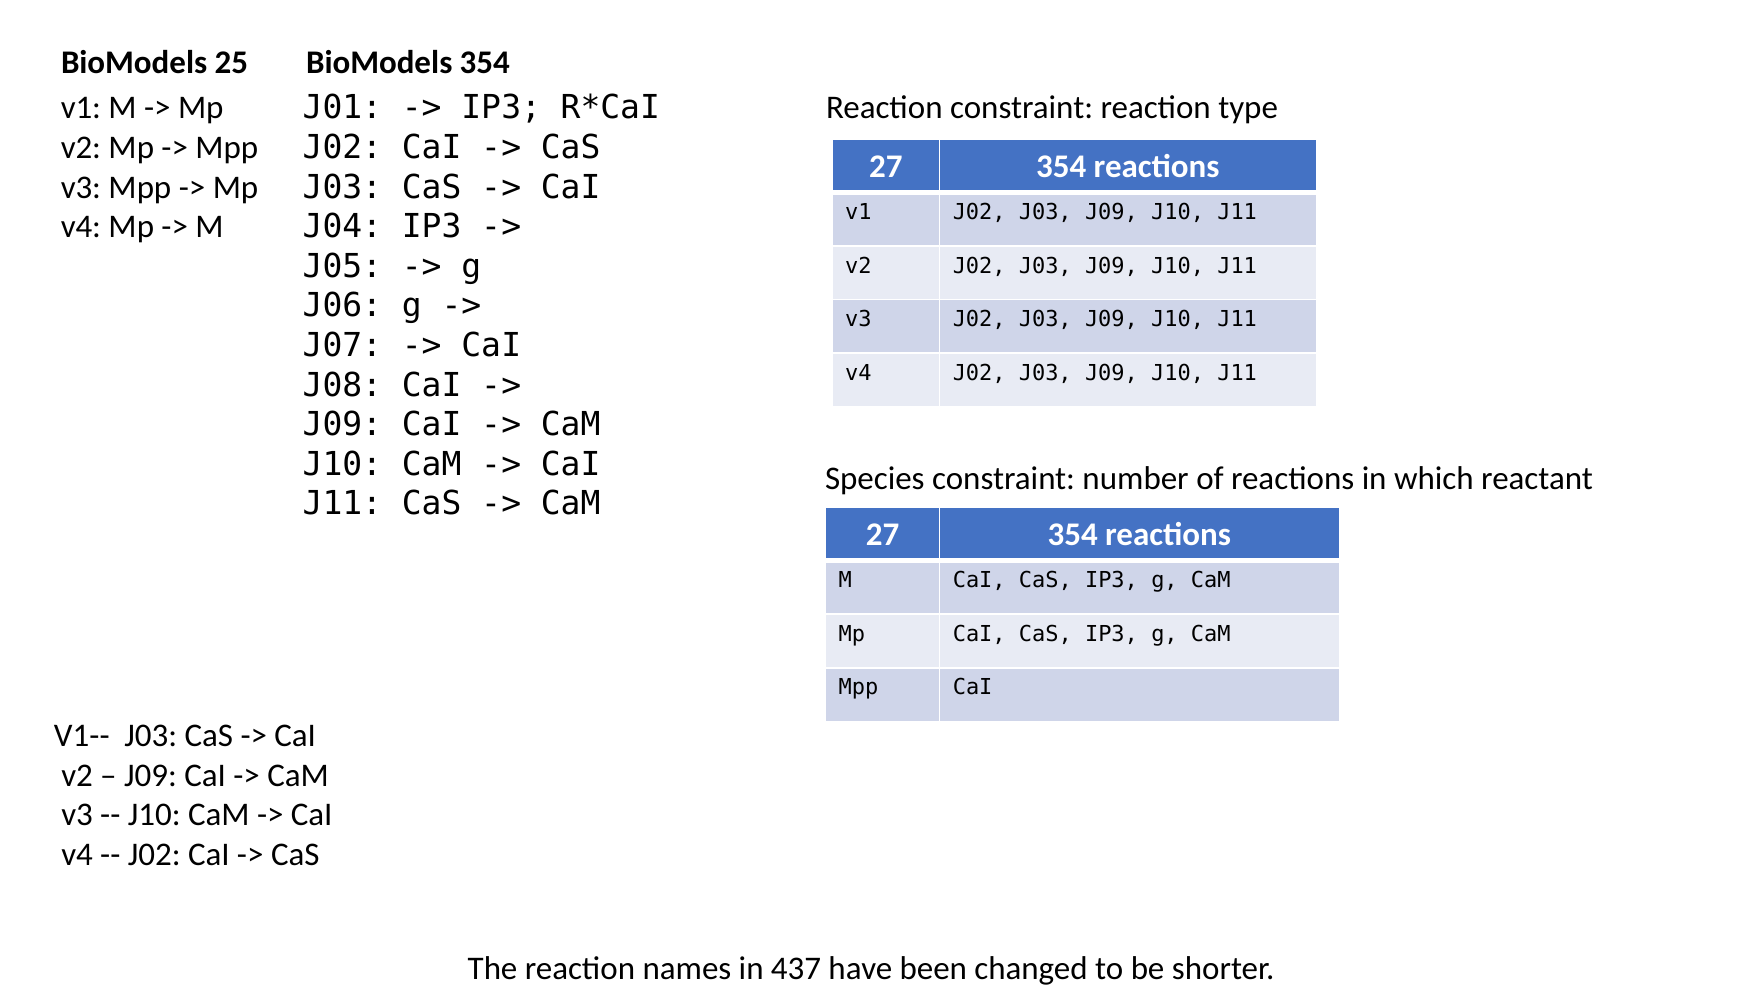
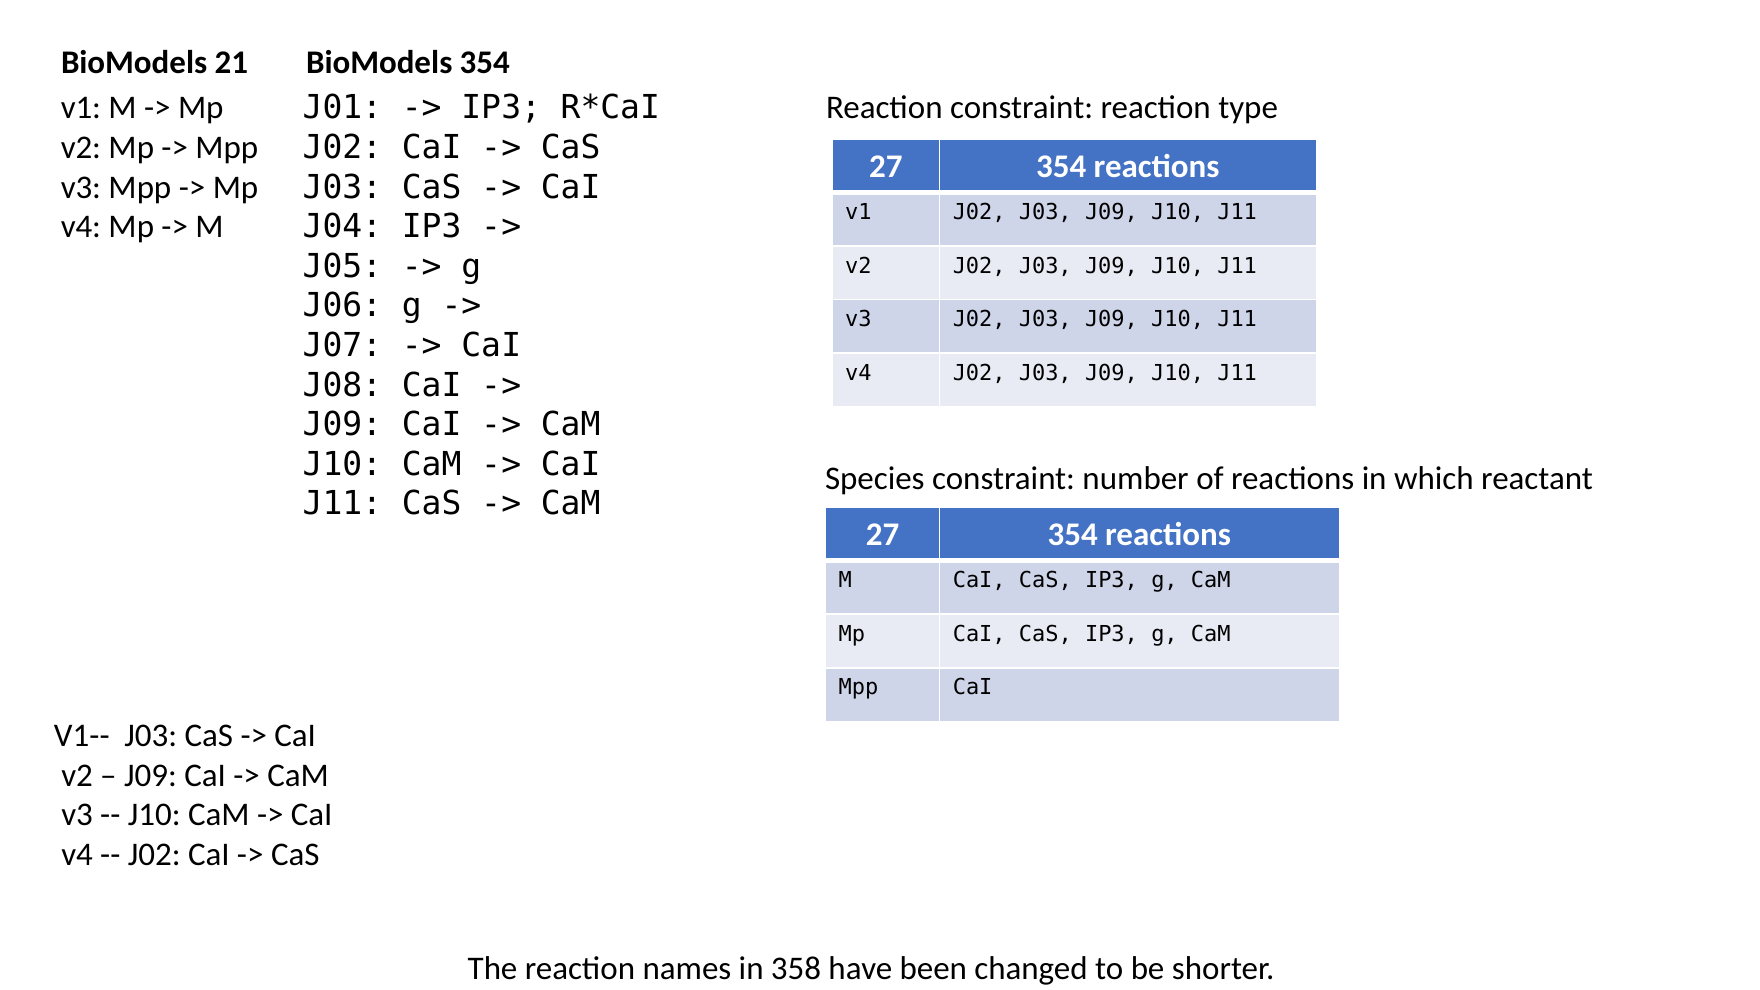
25: 25 -> 21
437: 437 -> 358
